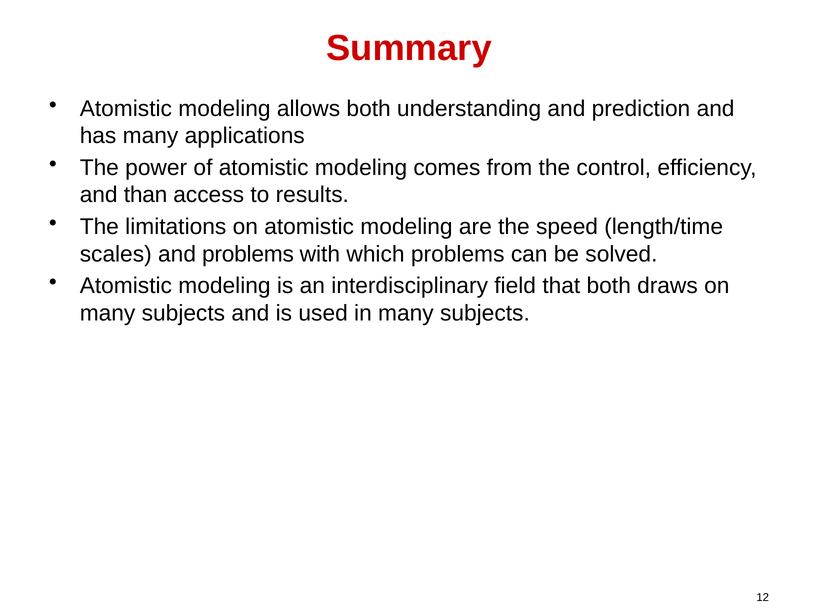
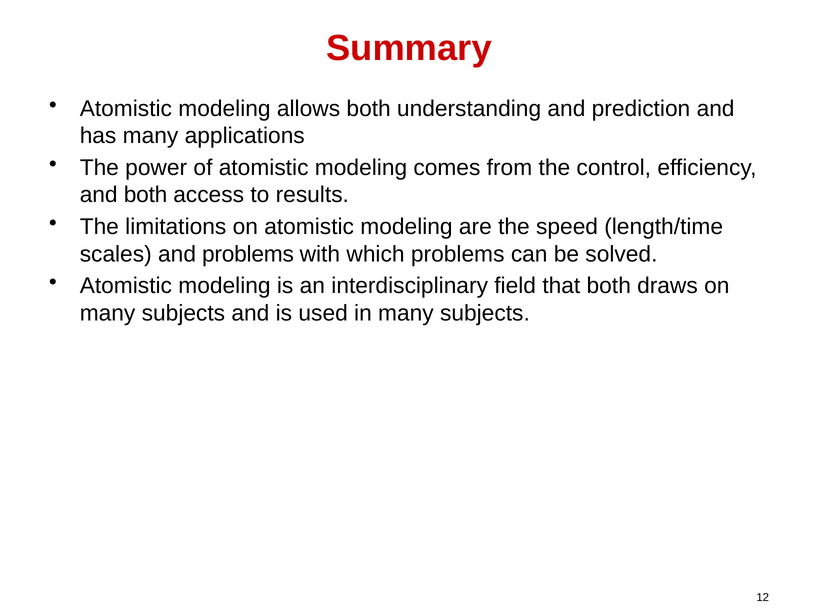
and than: than -> both
